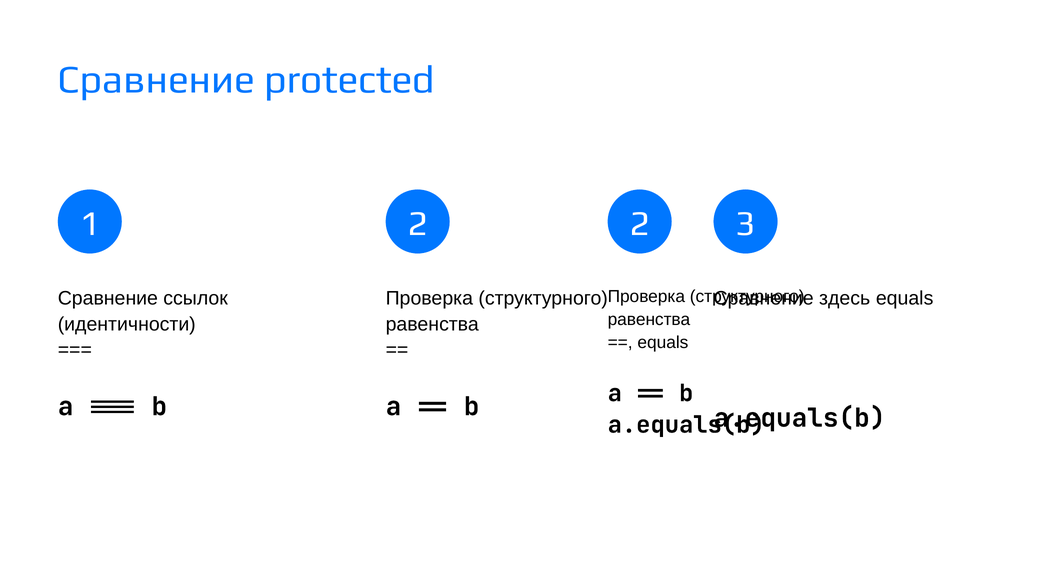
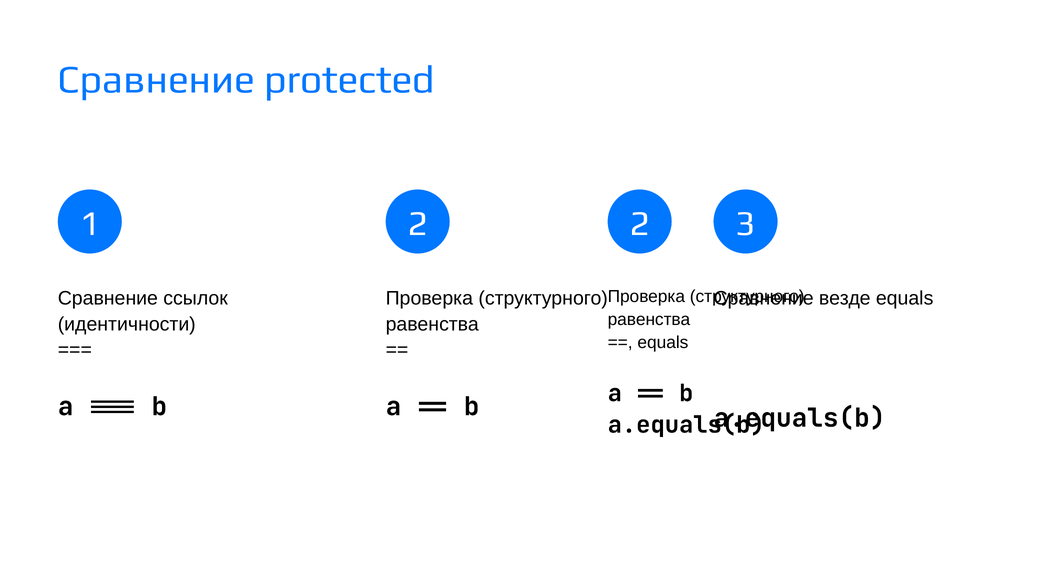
здесь: здесь -> везде
